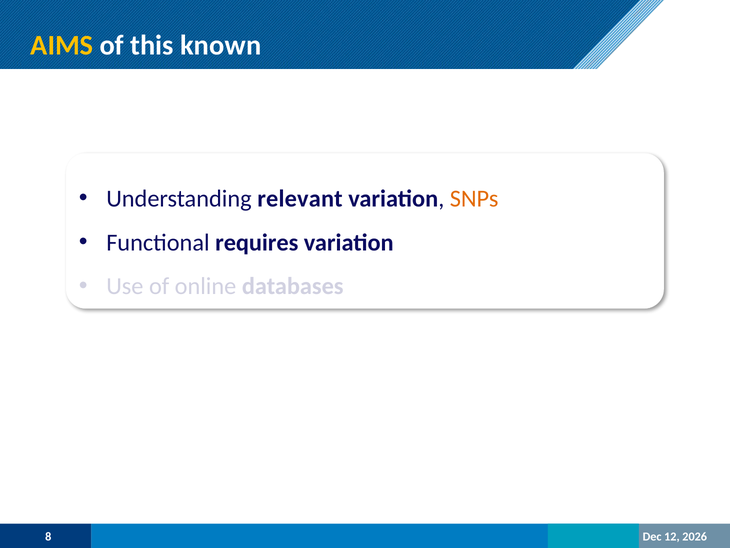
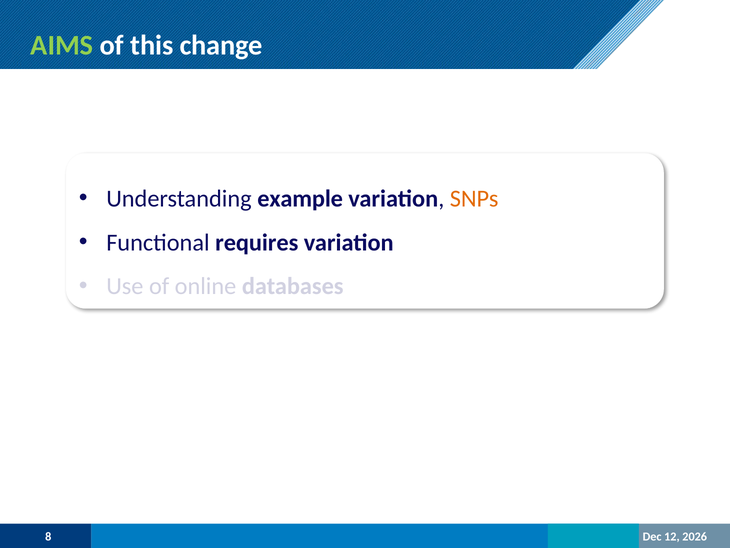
AIMS colour: yellow -> light green
known: known -> change
relevant: relevant -> example
